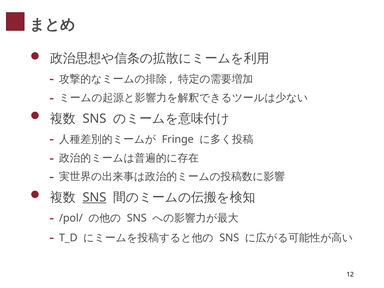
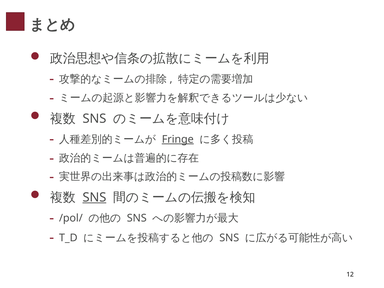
Fringe underline: none -> present
